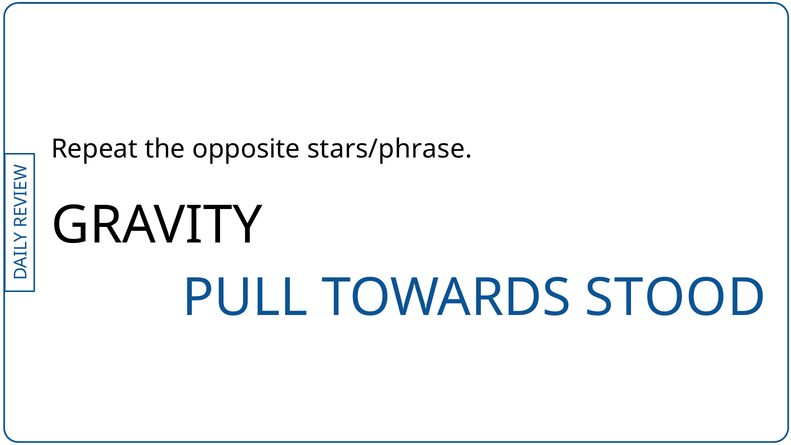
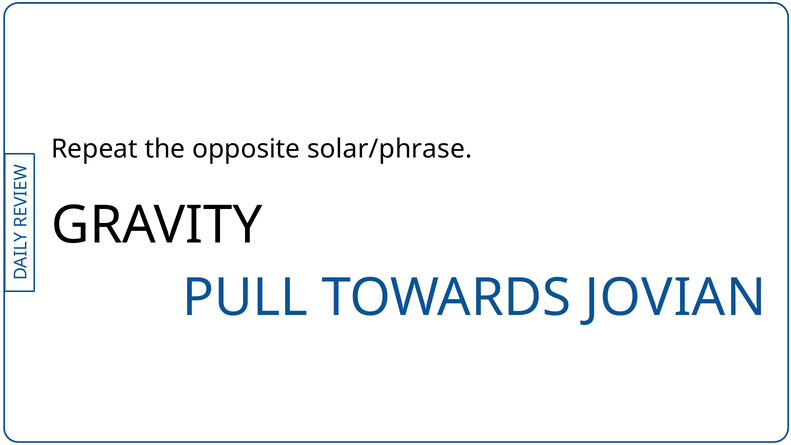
stars/phrase: stars/phrase -> solar/phrase
STOOD: STOOD -> JOVIAN
